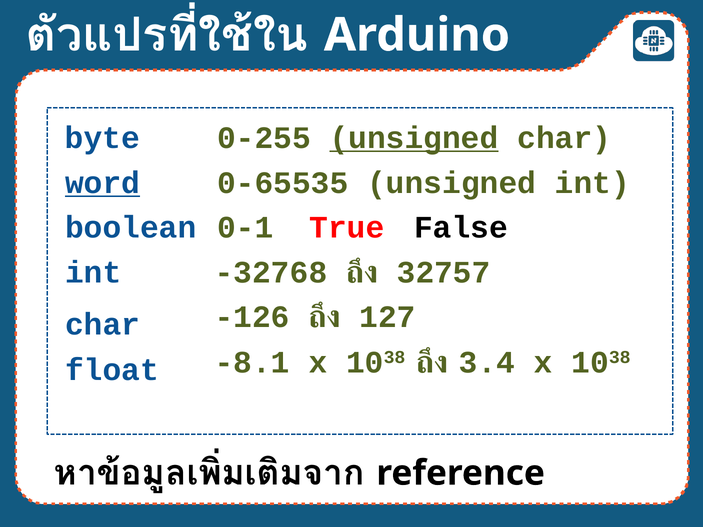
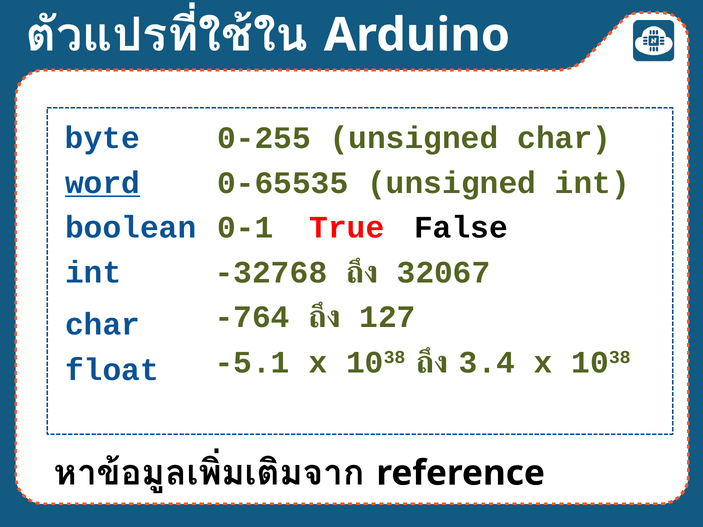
unsigned at (414, 138) underline: present -> none
32757: 32757 -> 32067
-126: -126 -> -764
-8.1: -8.1 -> -5.1
